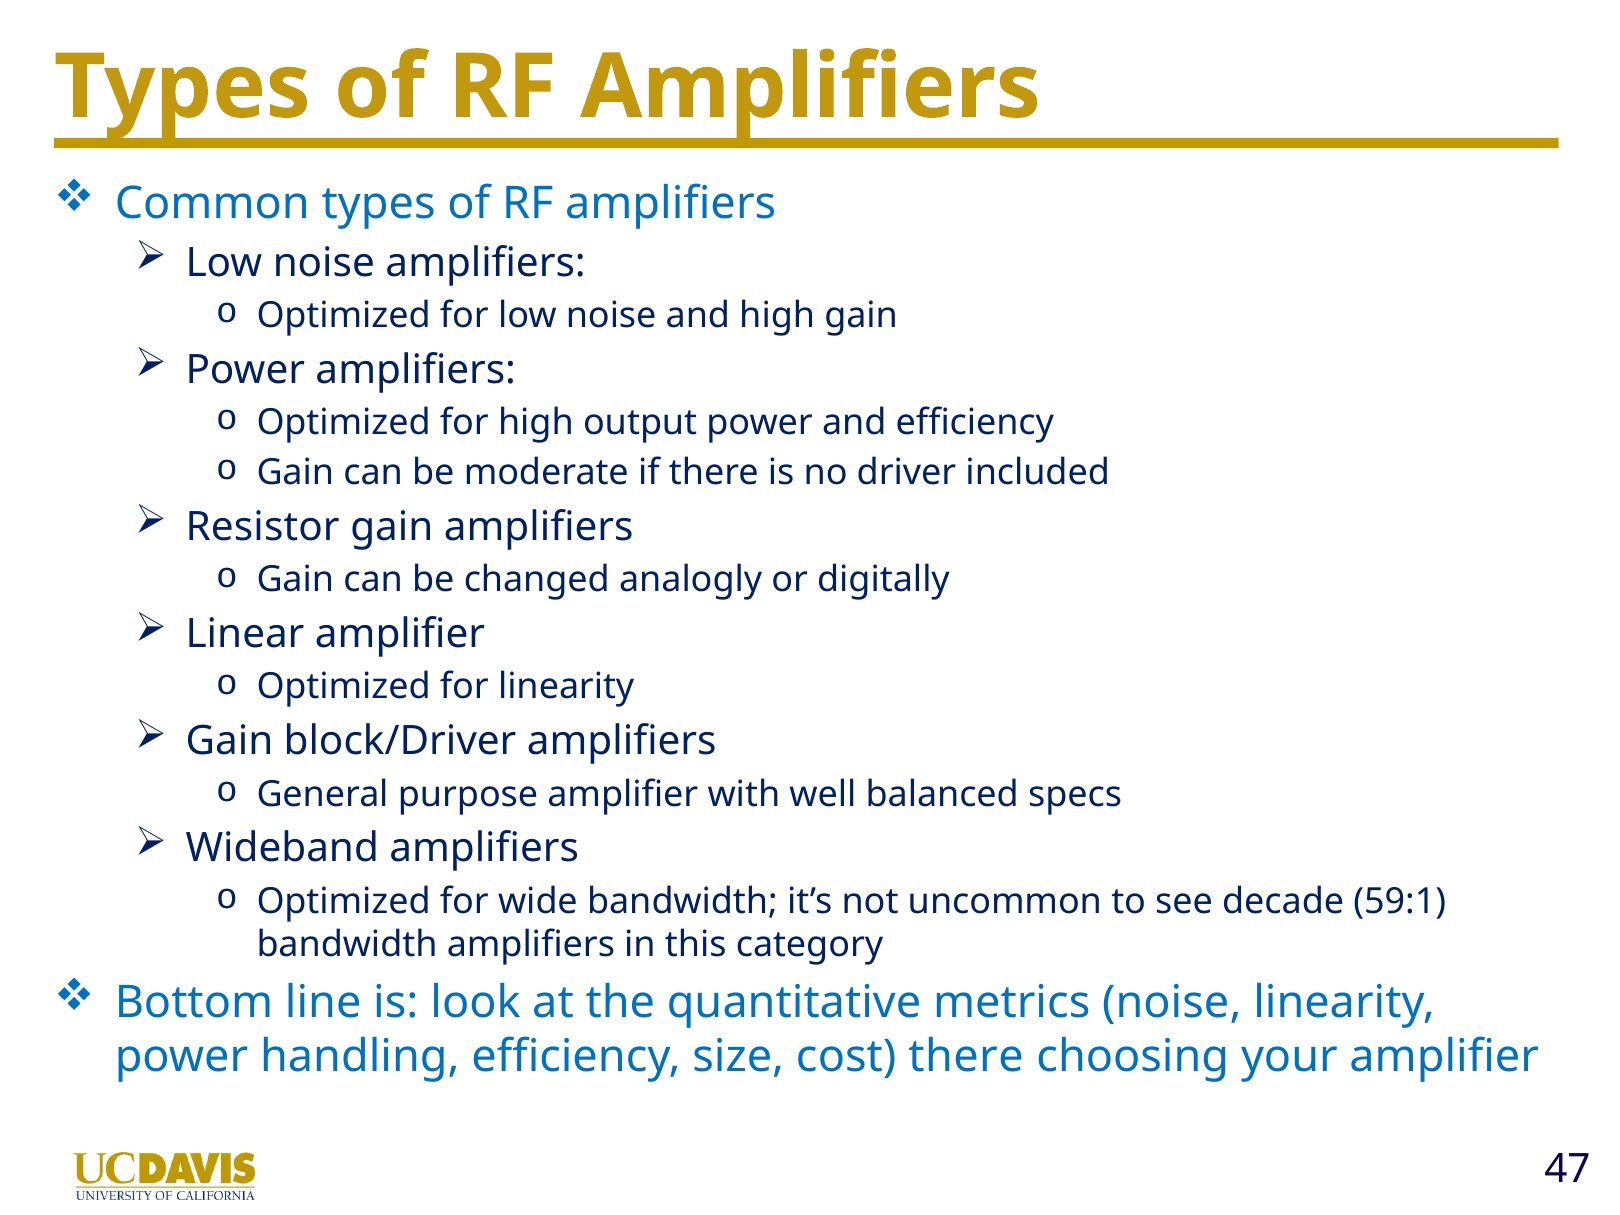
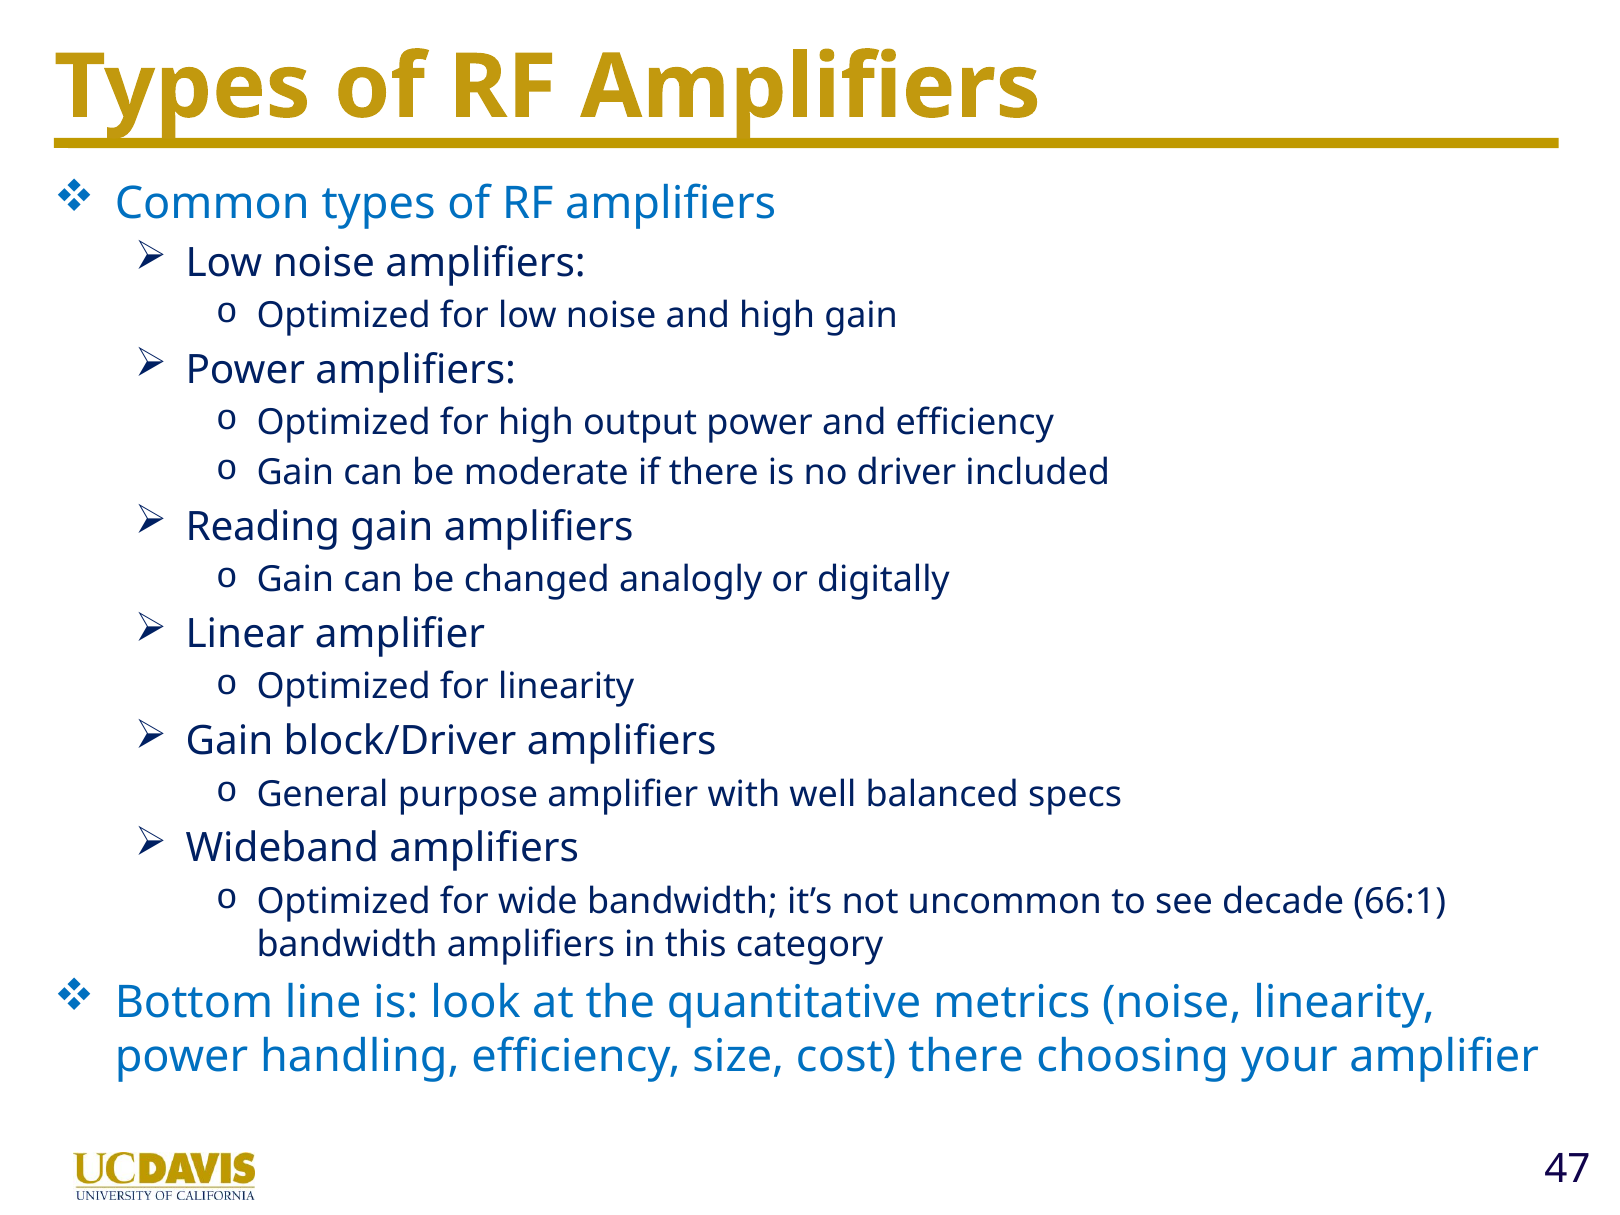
Resistor: Resistor -> Reading
59:1: 59:1 -> 66:1
